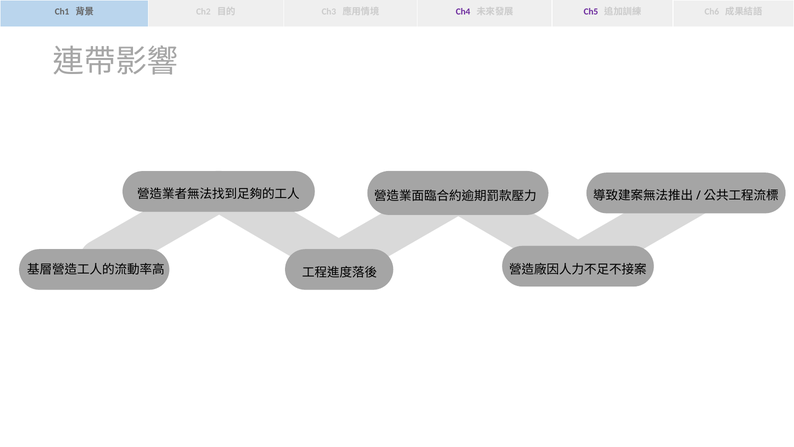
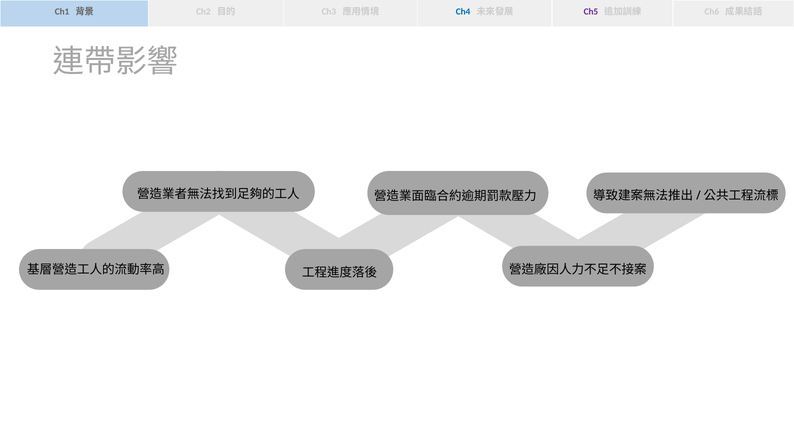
Ch4 colour: purple -> blue
